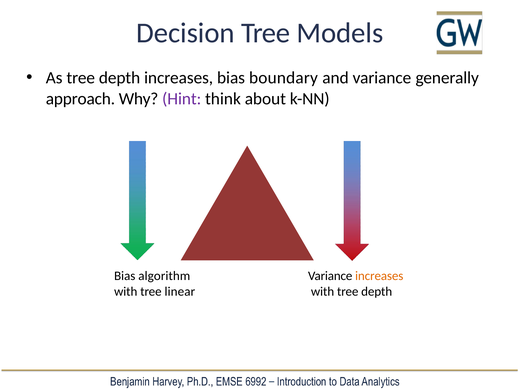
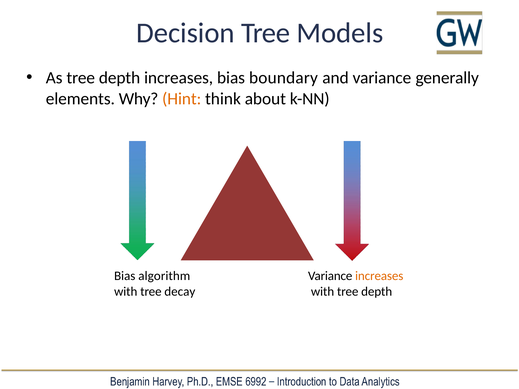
approach: approach -> elements
Hint colour: purple -> orange
linear: linear -> decay
